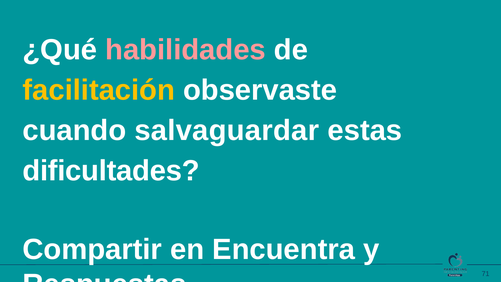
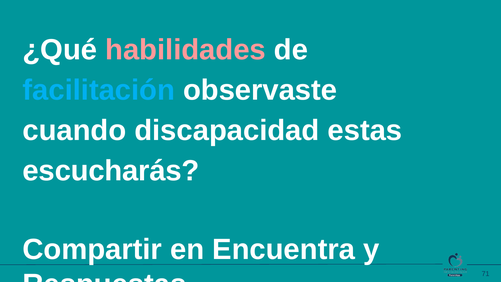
facilitación colour: yellow -> light blue
salvaguardar: salvaguardar -> discapacidad
dificultades: dificultades -> escucharás
